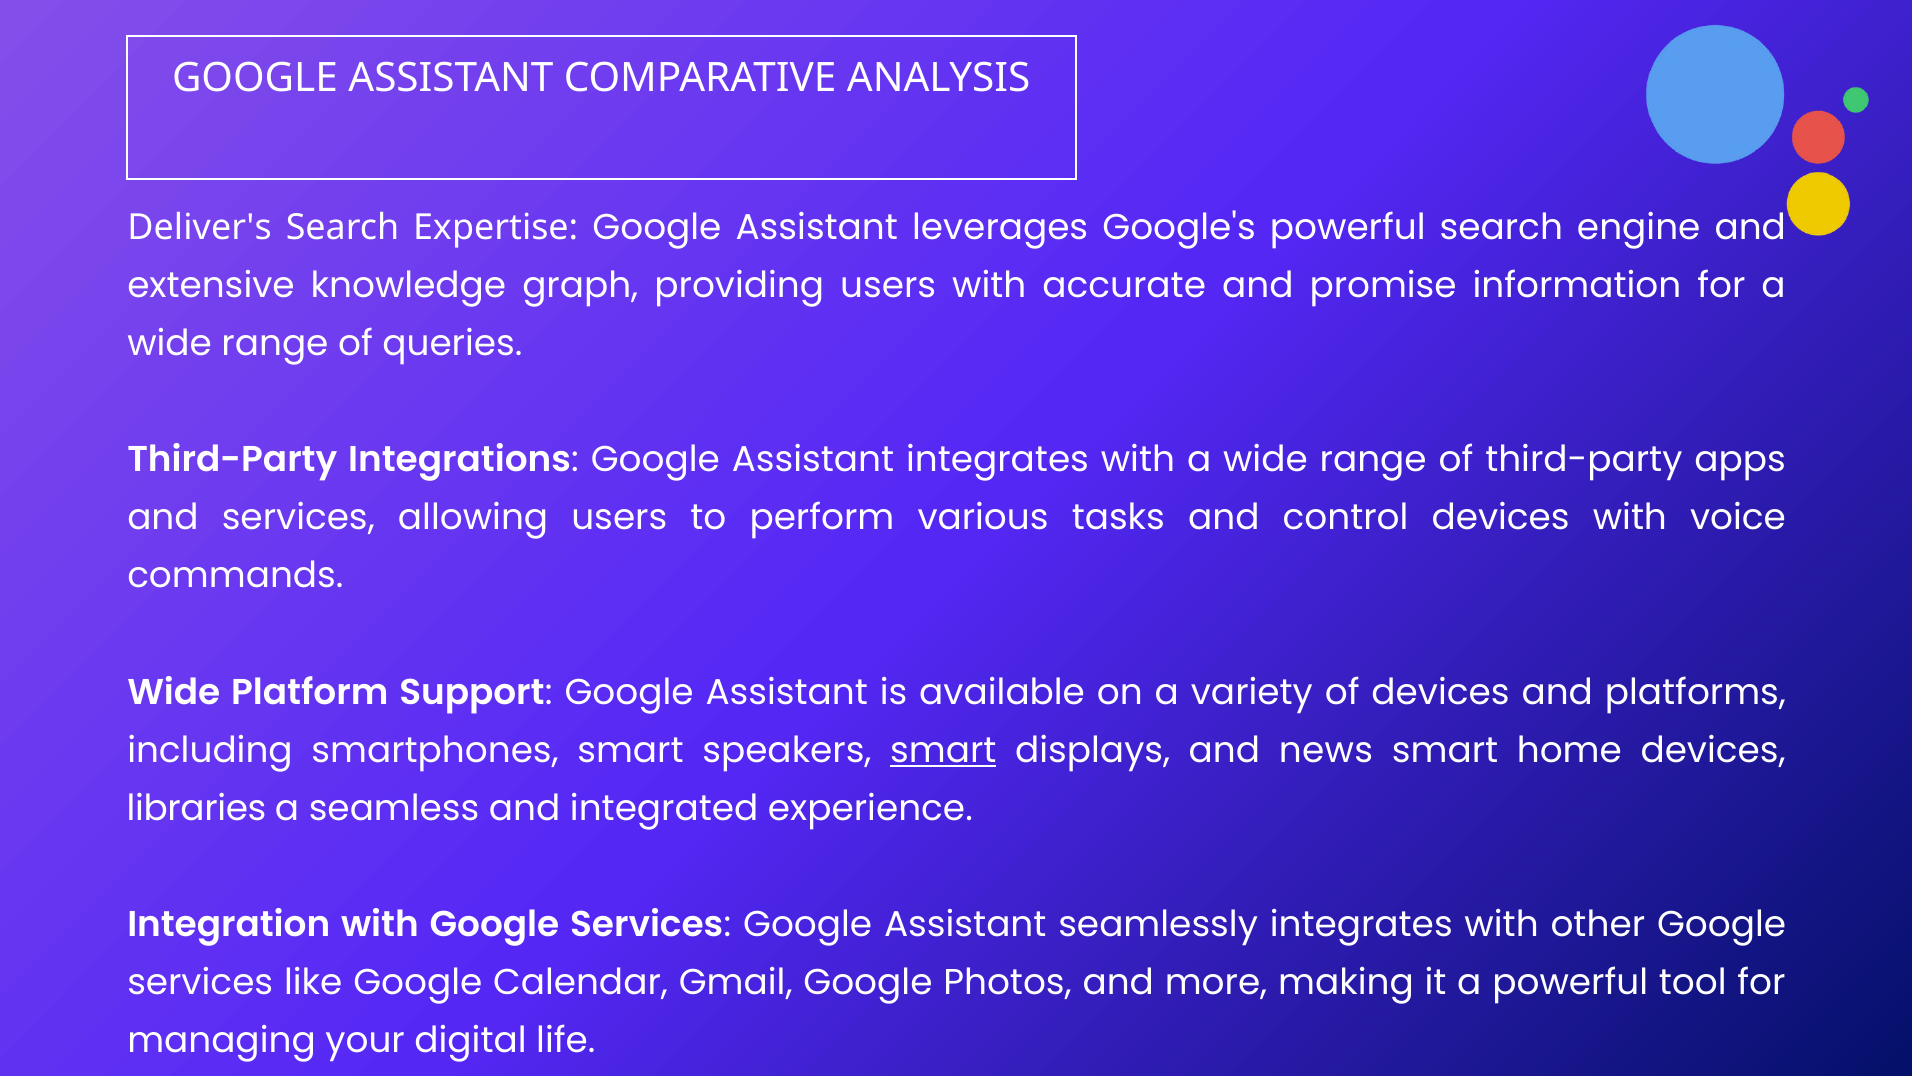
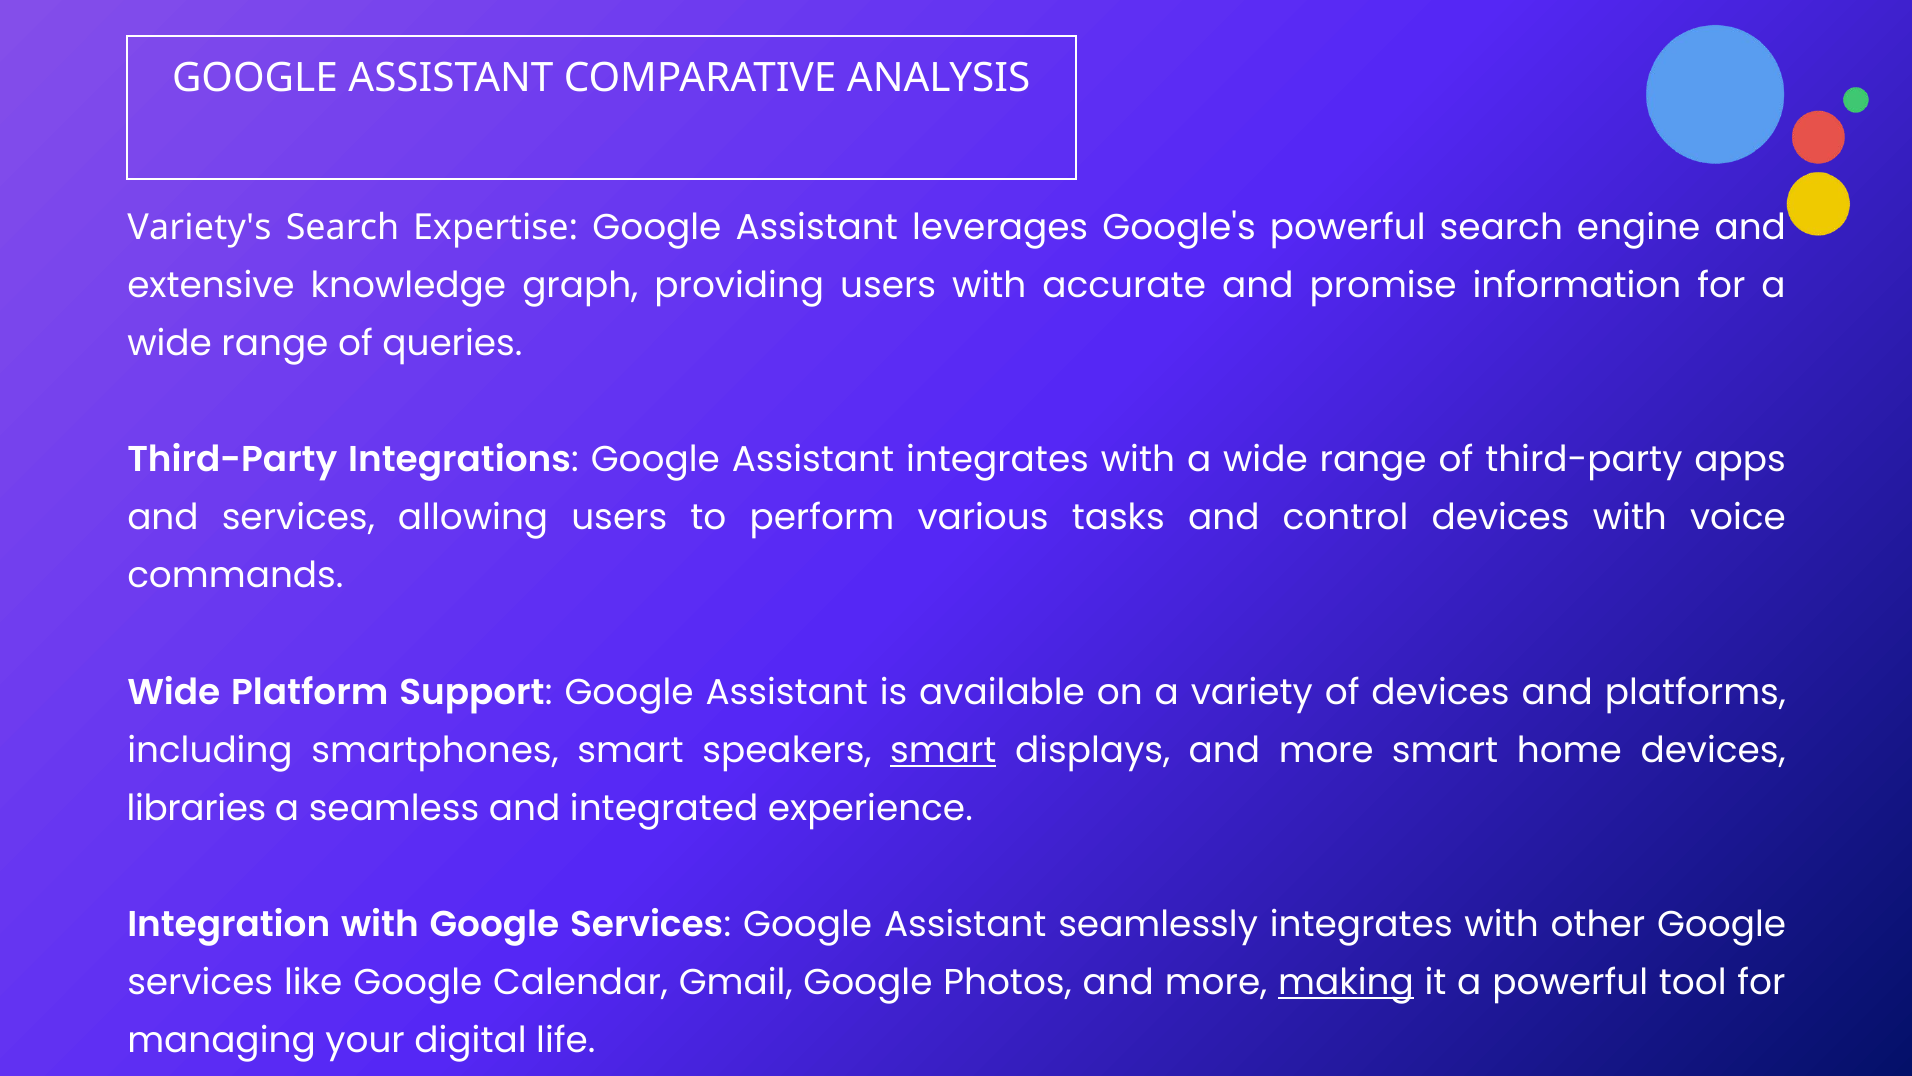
Deliver's: Deliver's -> Variety's
displays and news: news -> more
making underline: none -> present
